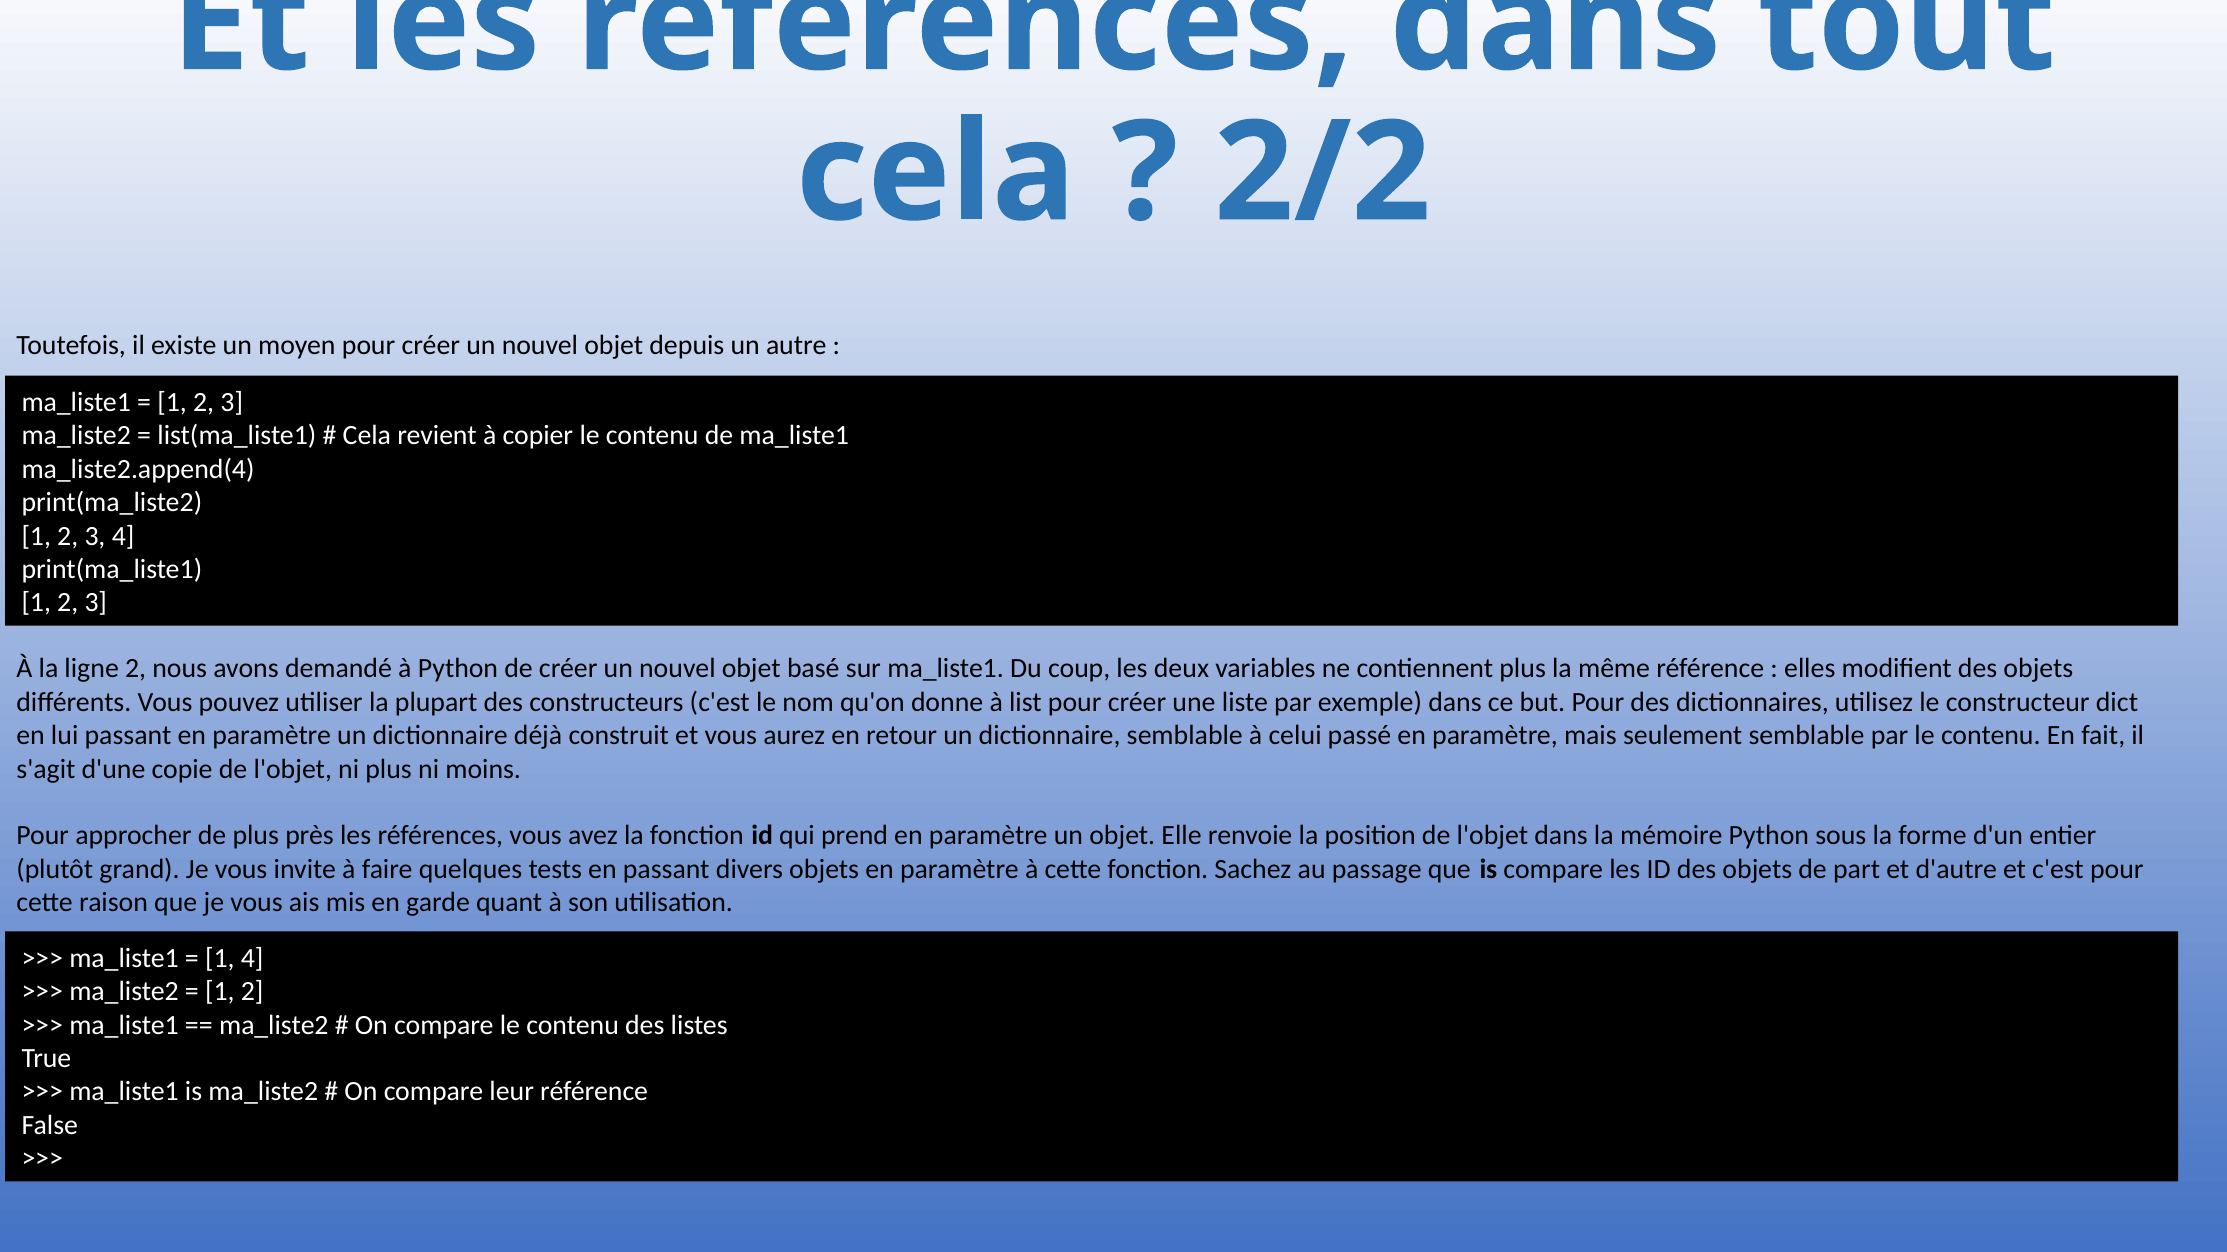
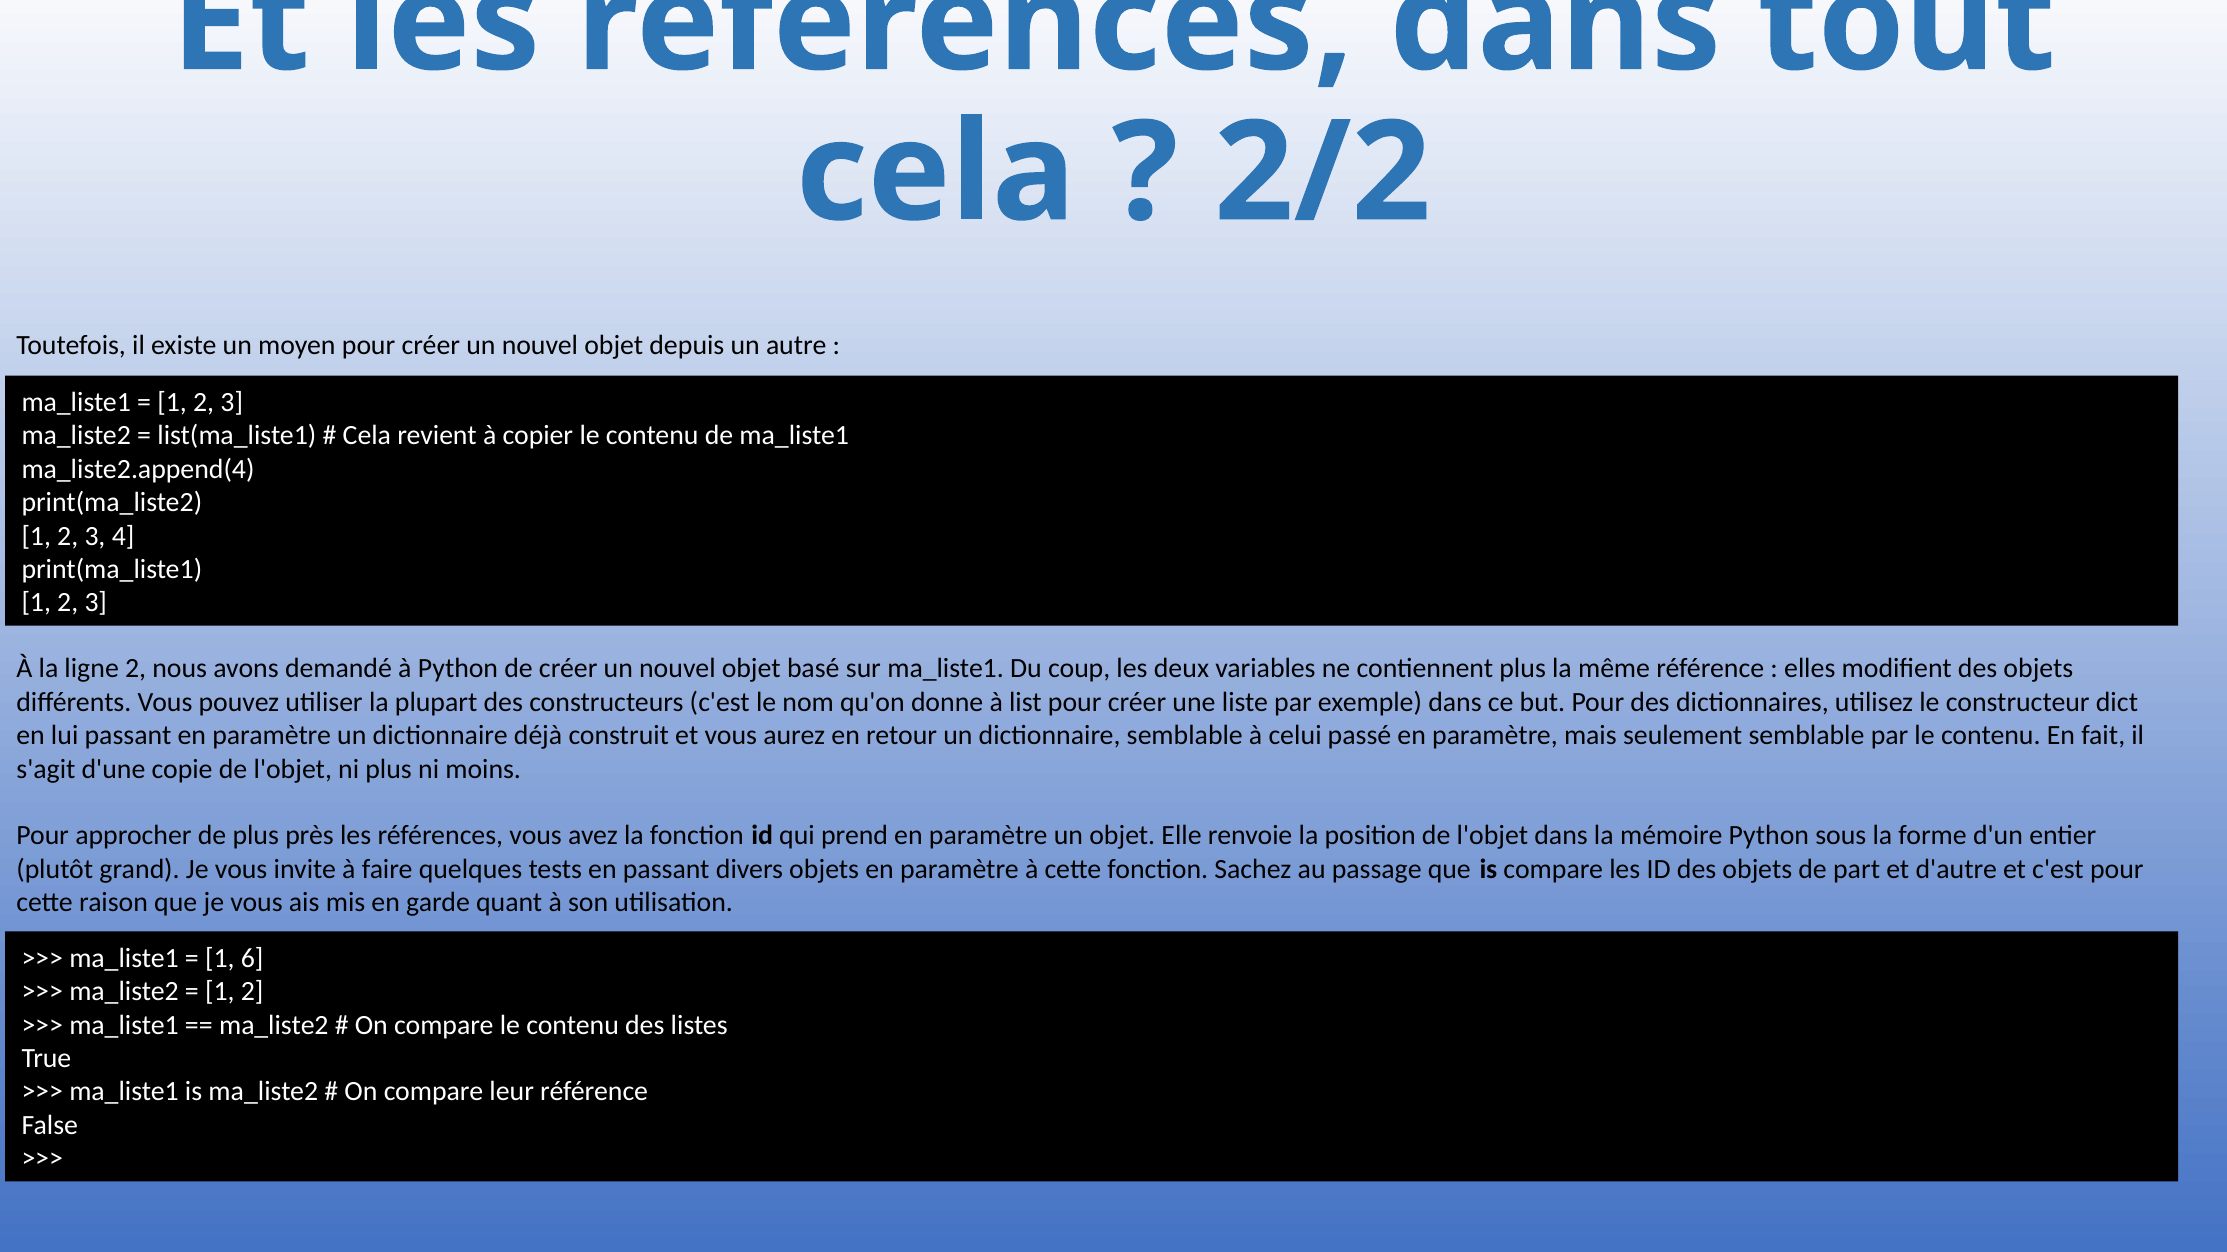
1 4: 4 -> 6
